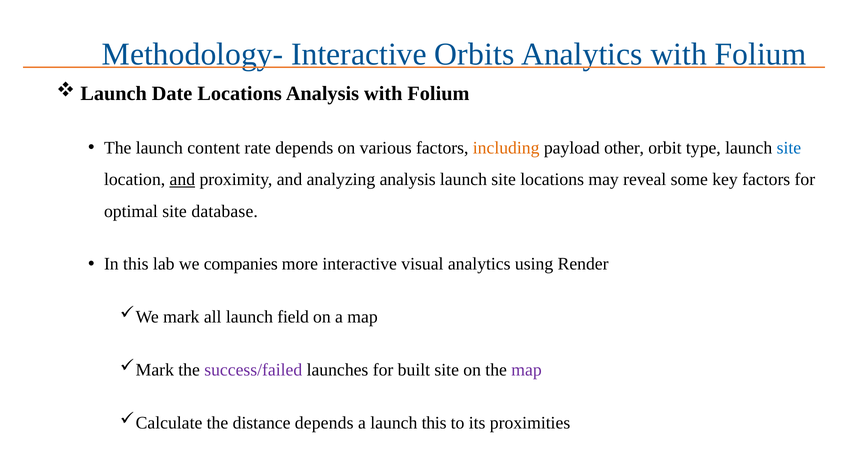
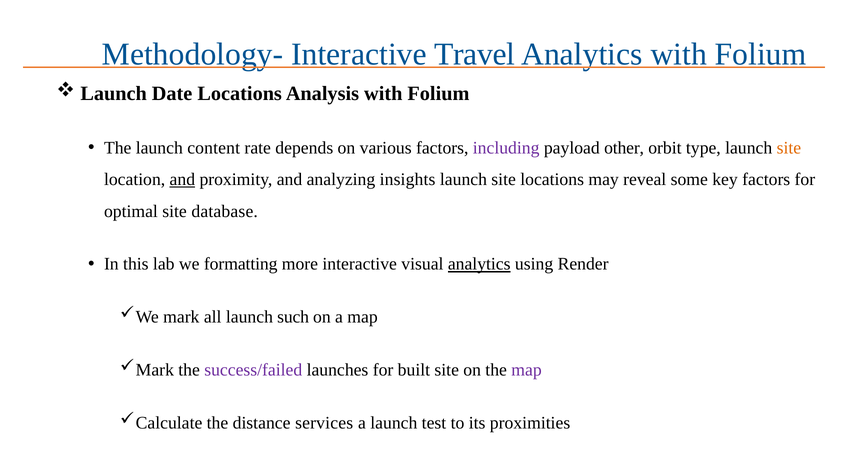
Orbits: Orbits -> Travel
including colour: orange -> purple
site at (789, 148) colour: blue -> orange
analyzing analysis: analysis -> insights
companies: companies -> formatting
analytics at (479, 264) underline: none -> present
field: field -> such
distance depends: depends -> services
launch this: this -> test
